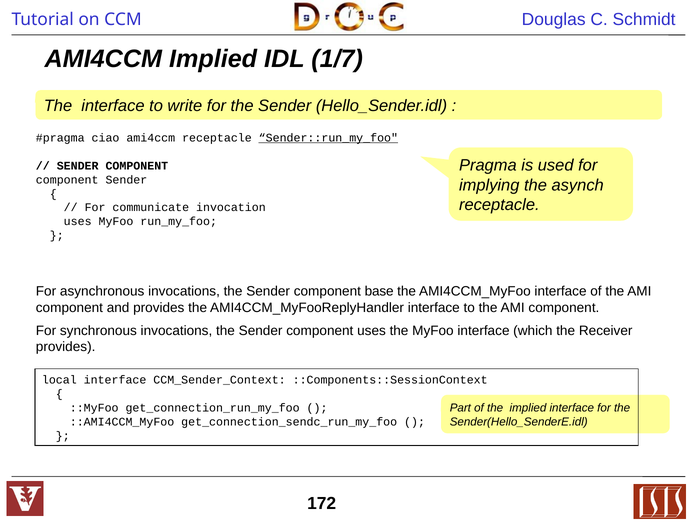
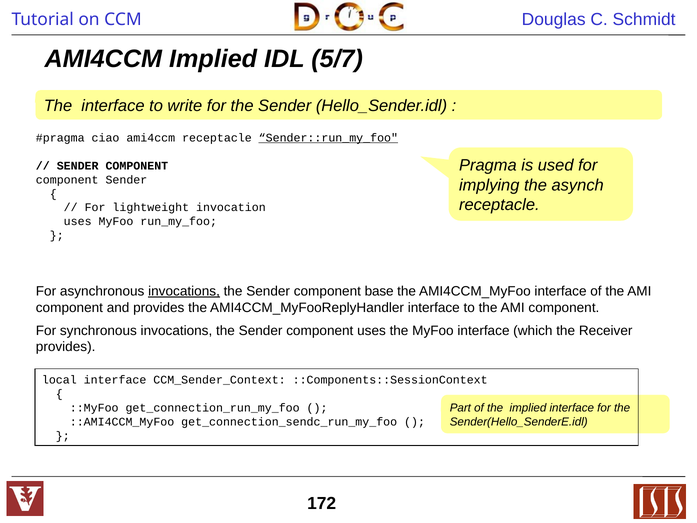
1/7: 1/7 -> 5/7
communicate: communicate -> lightweight
invocations at (184, 291) underline: none -> present
